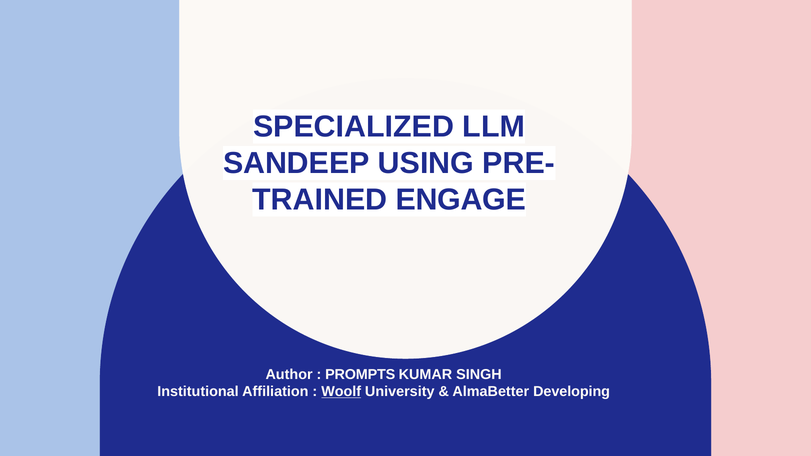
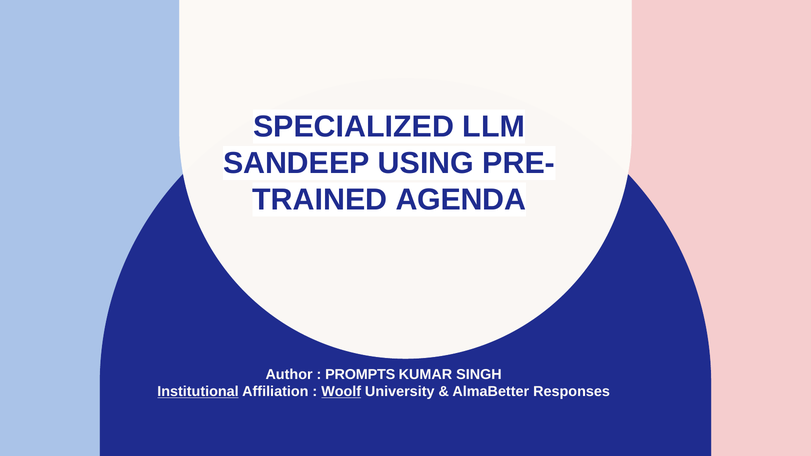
ENGAGE: ENGAGE -> AGENDA
Institutional underline: none -> present
Developing: Developing -> Responses
